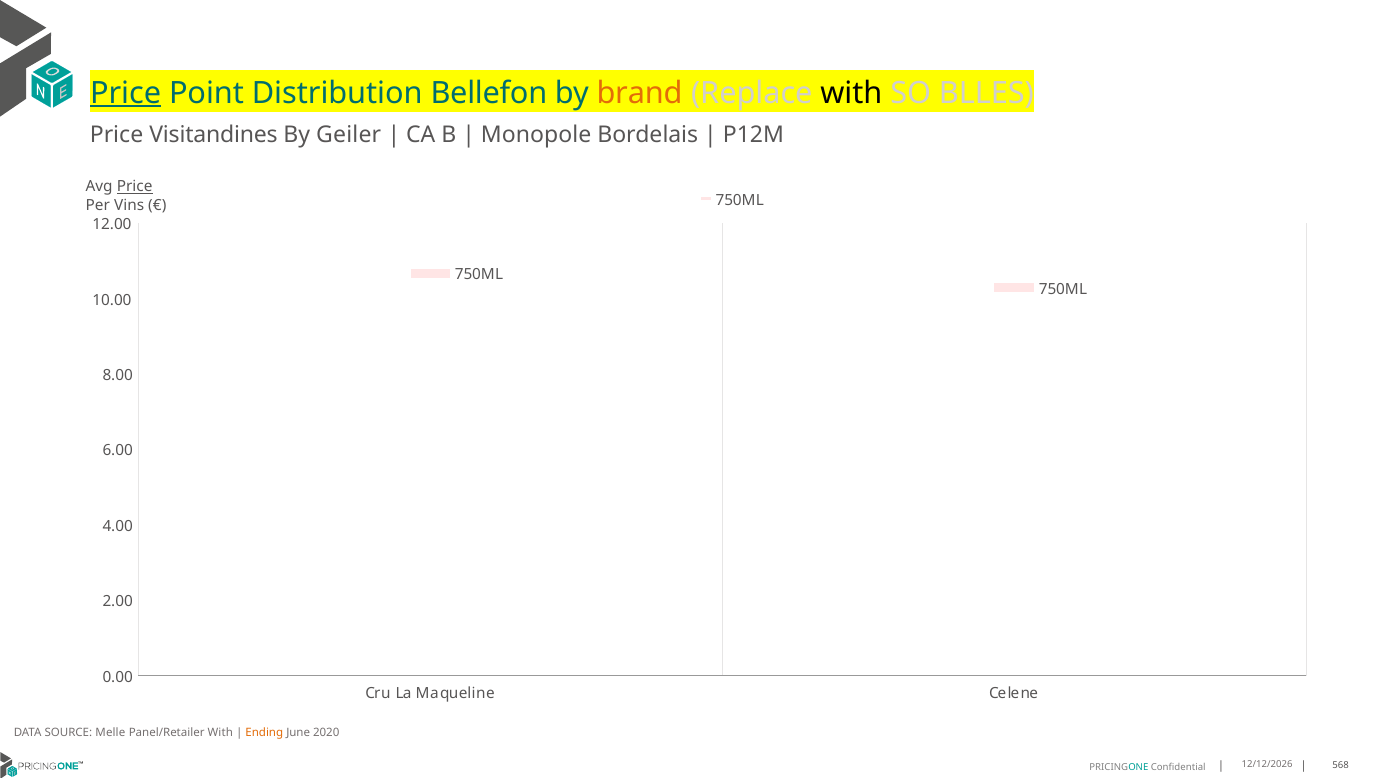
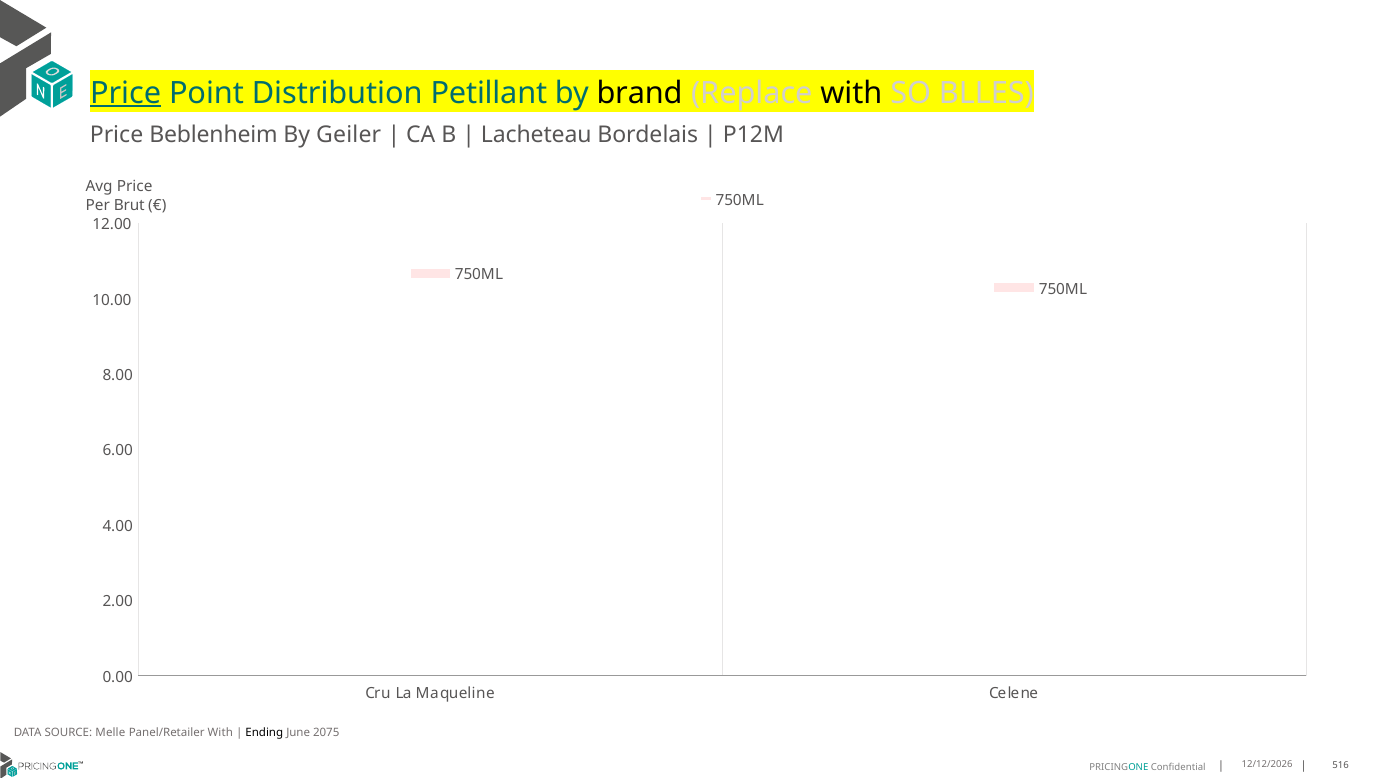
Bellefon: Bellefon -> Petillant
brand colour: orange -> black
Visitandines: Visitandines -> Beblenheim
Monopole: Monopole -> Lacheteau
Price at (135, 187) underline: present -> none
Vins: Vins -> Brut
Ending colour: orange -> black
2020: 2020 -> 2075
568: 568 -> 516
